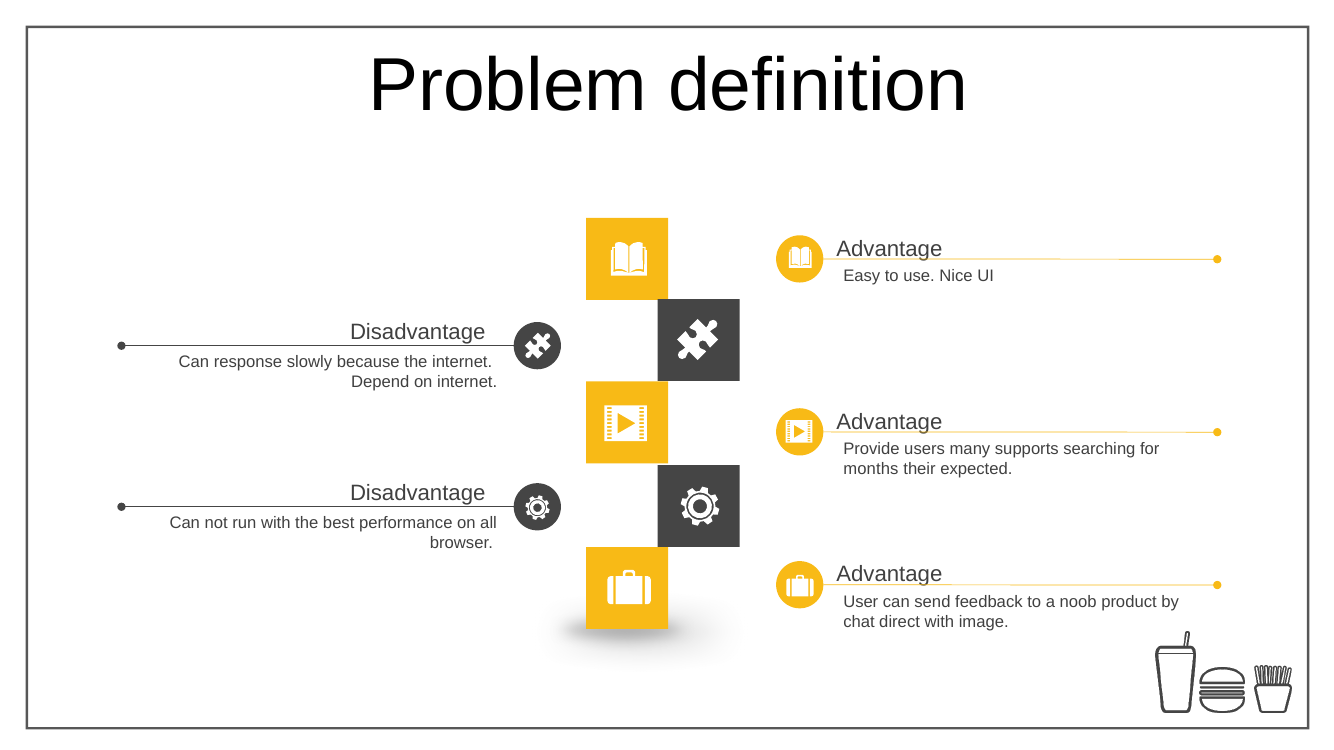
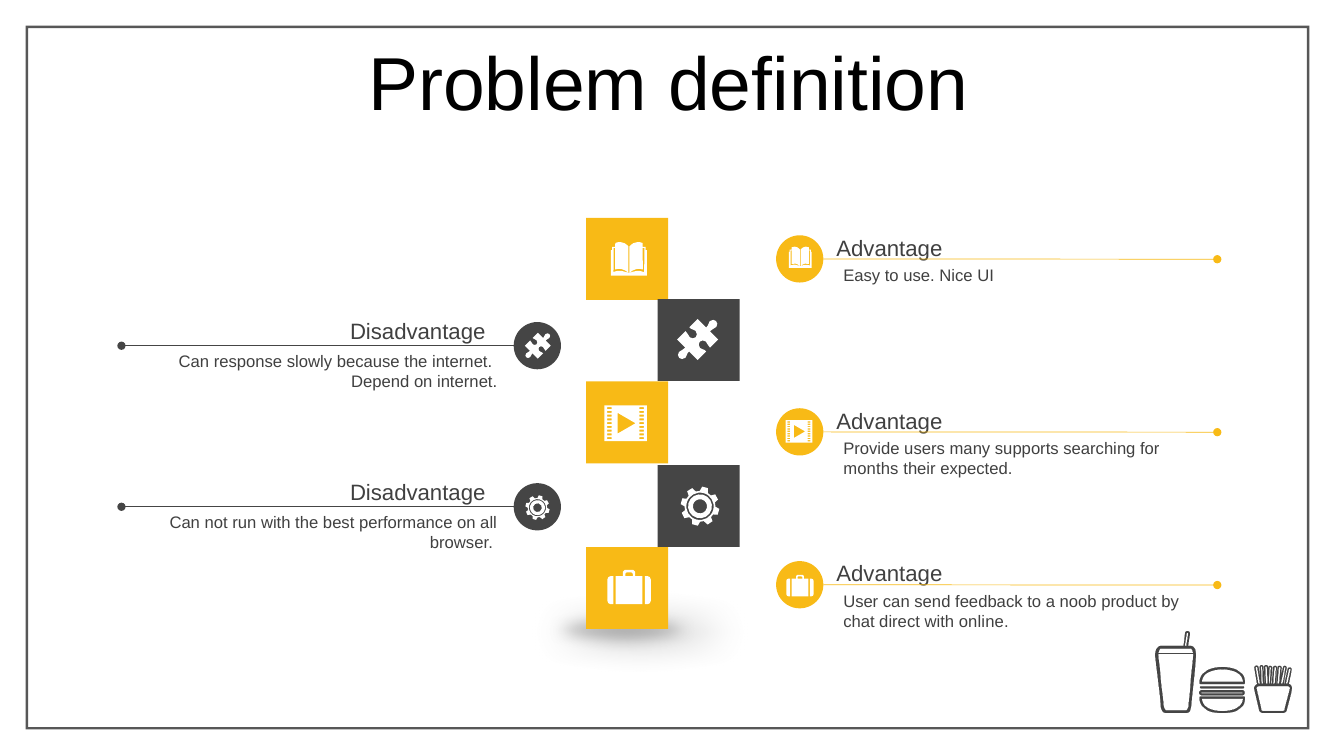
image: image -> online
